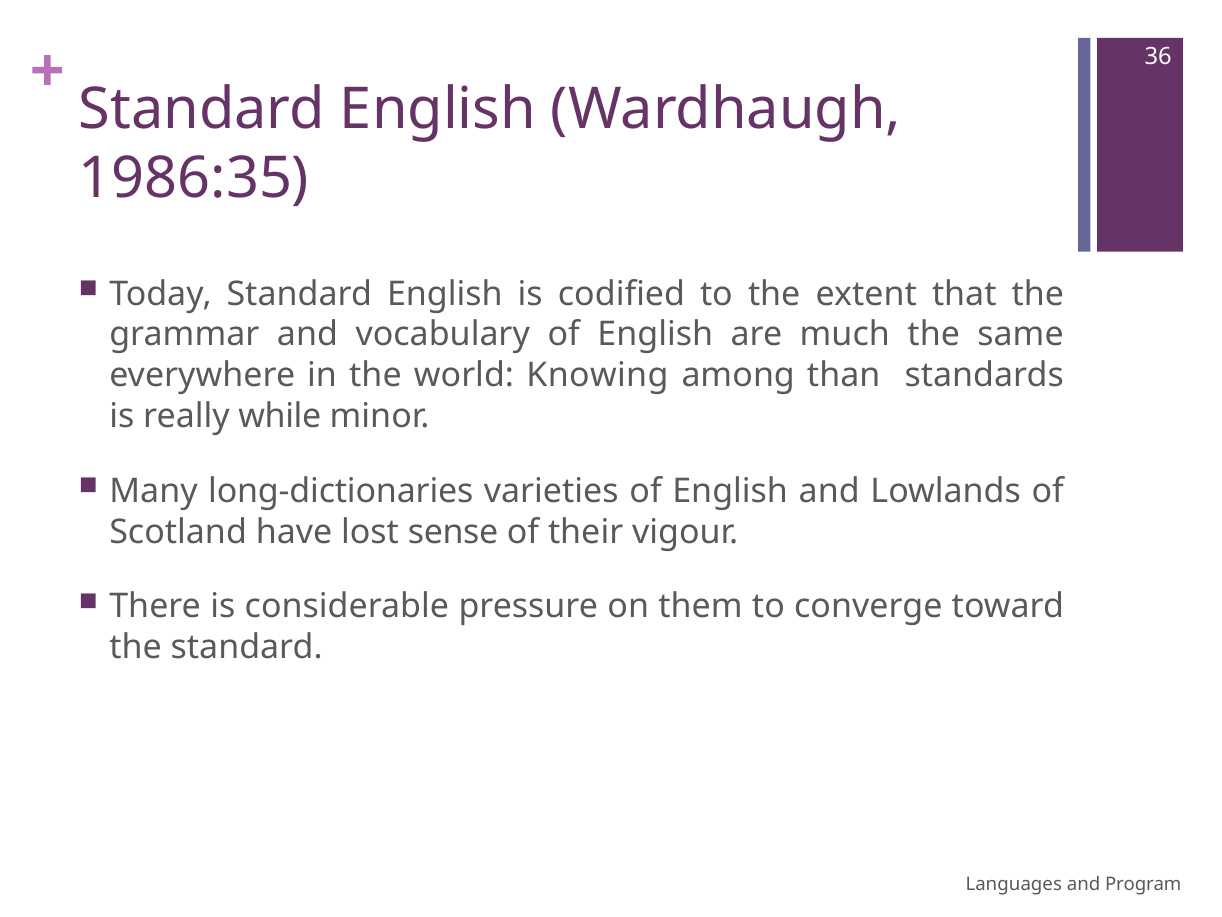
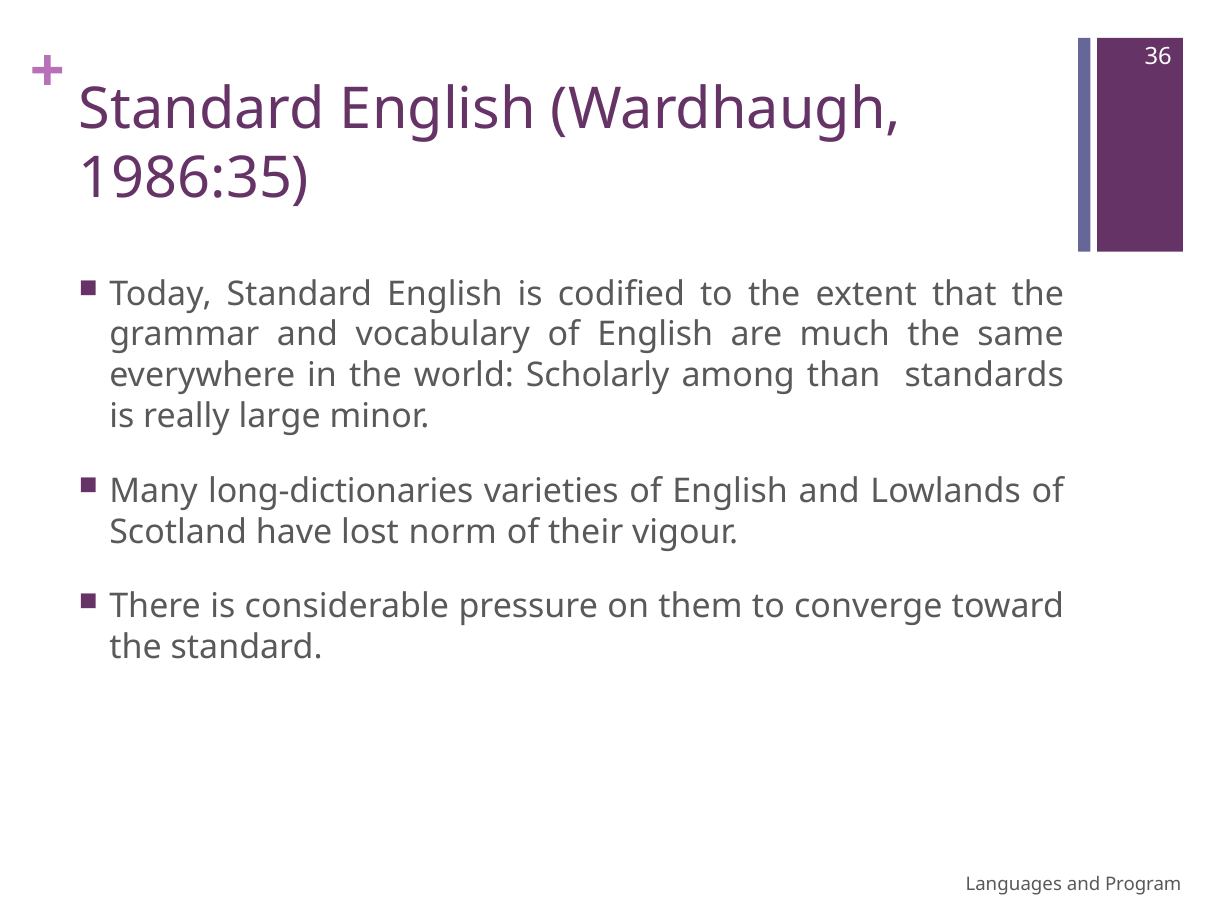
Knowing: Knowing -> Scholarly
while: while -> large
sense: sense -> norm
